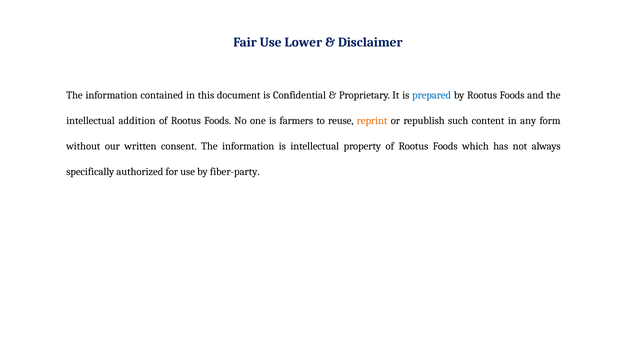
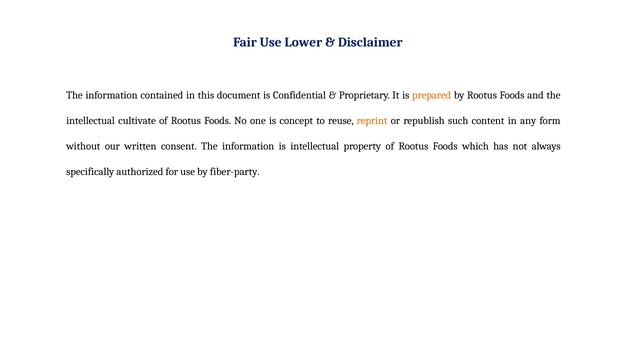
prepared colour: blue -> orange
addition: addition -> cultivate
farmers: farmers -> concept
